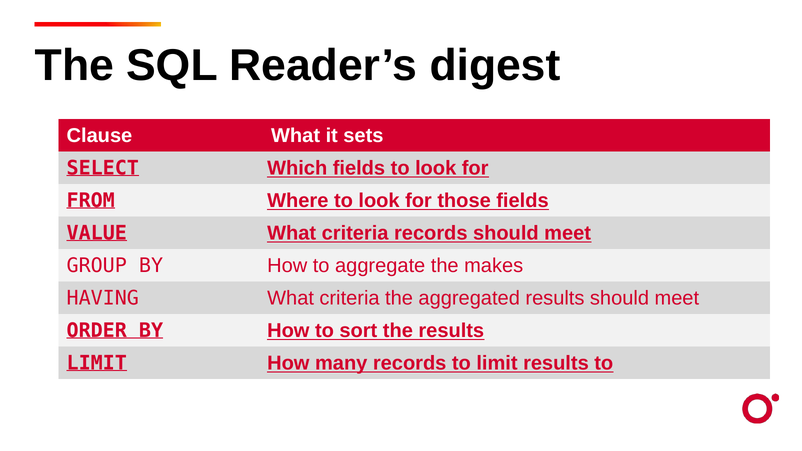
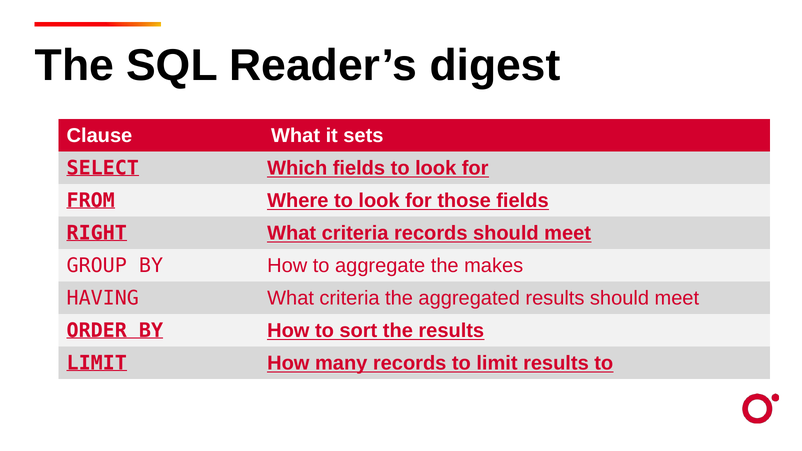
VALUE: VALUE -> RIGHT
